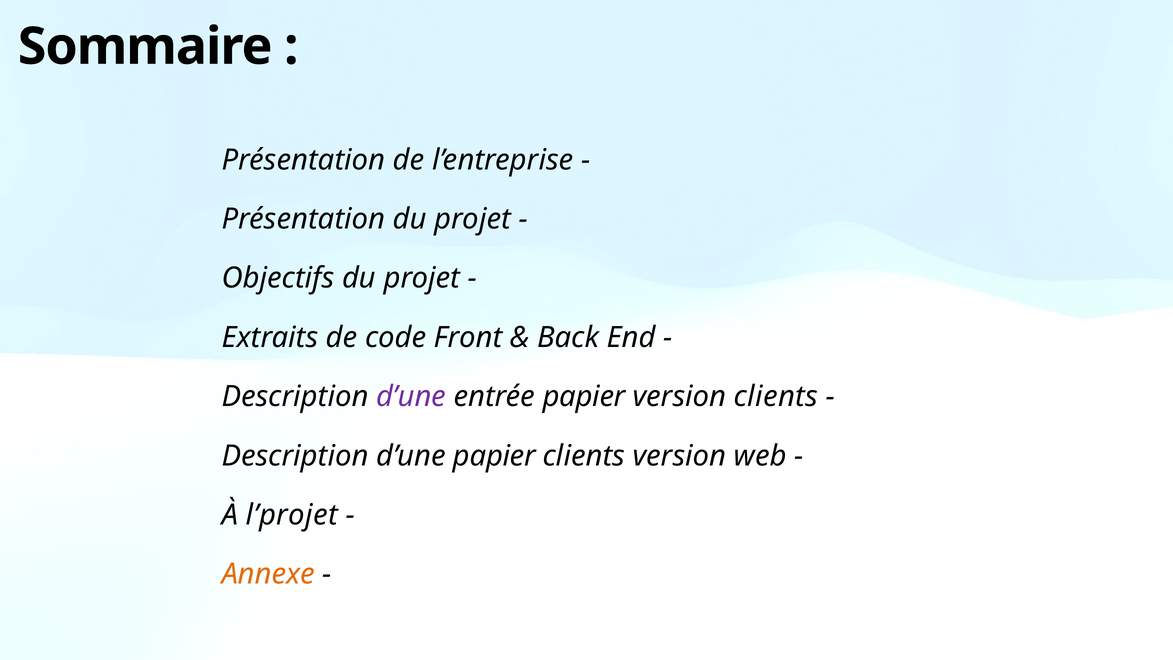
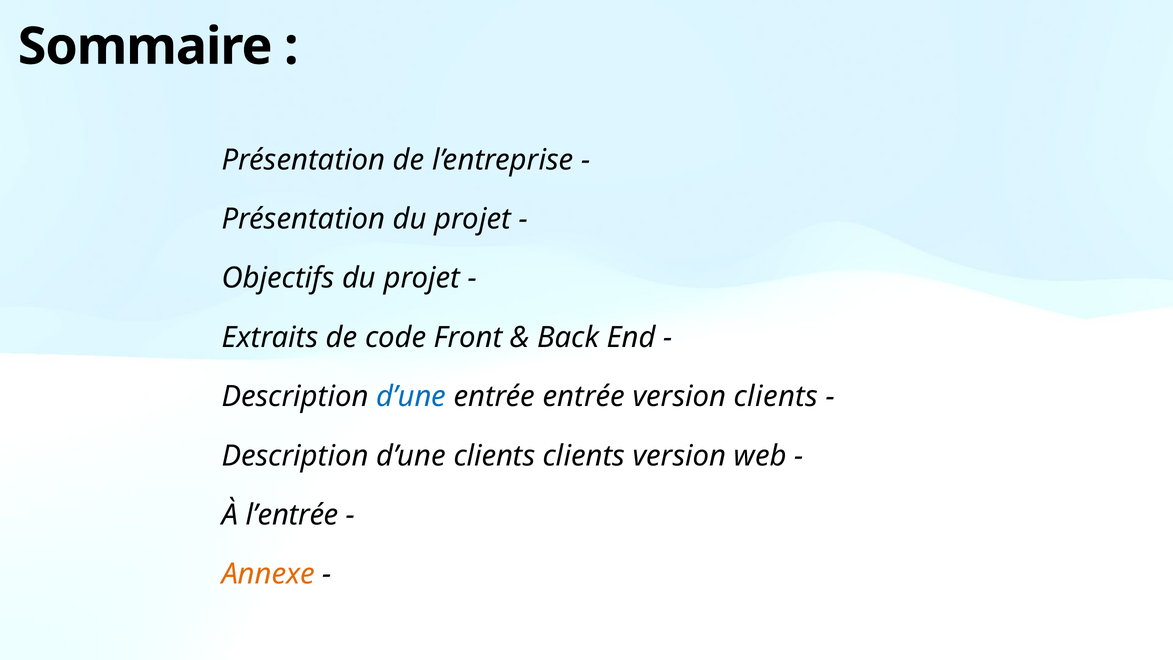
d’une at (411, 397) colour: purple -> blue
entrée papier: papier -> entrée
d’une papier: papier -> clients
l’projet: l’projet -> l’entrée
